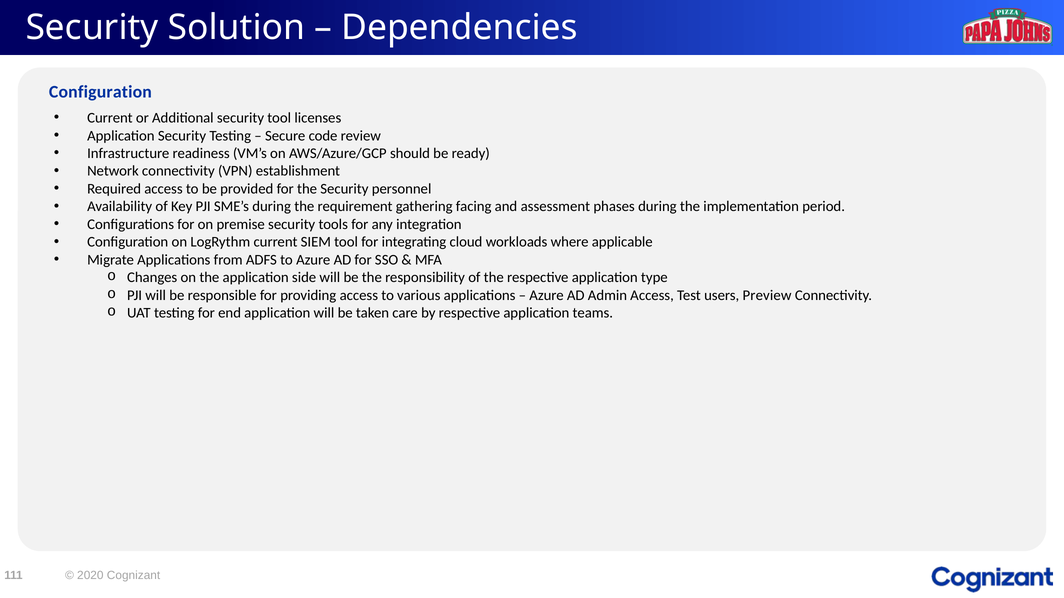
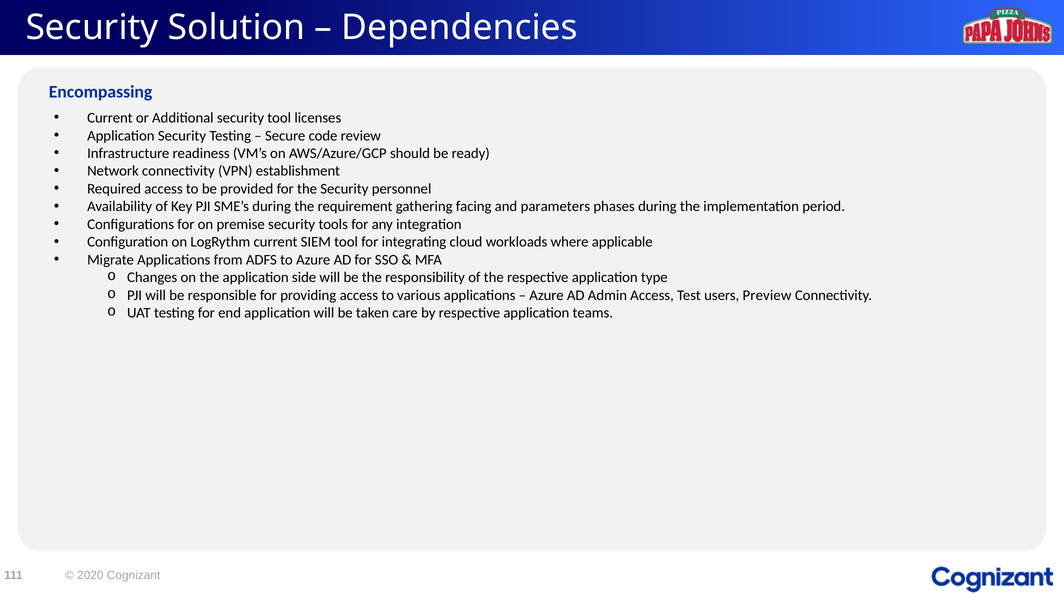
Configuration at (100, 92): Configuration -> Encompassing
assessment: assessment -> parameters
